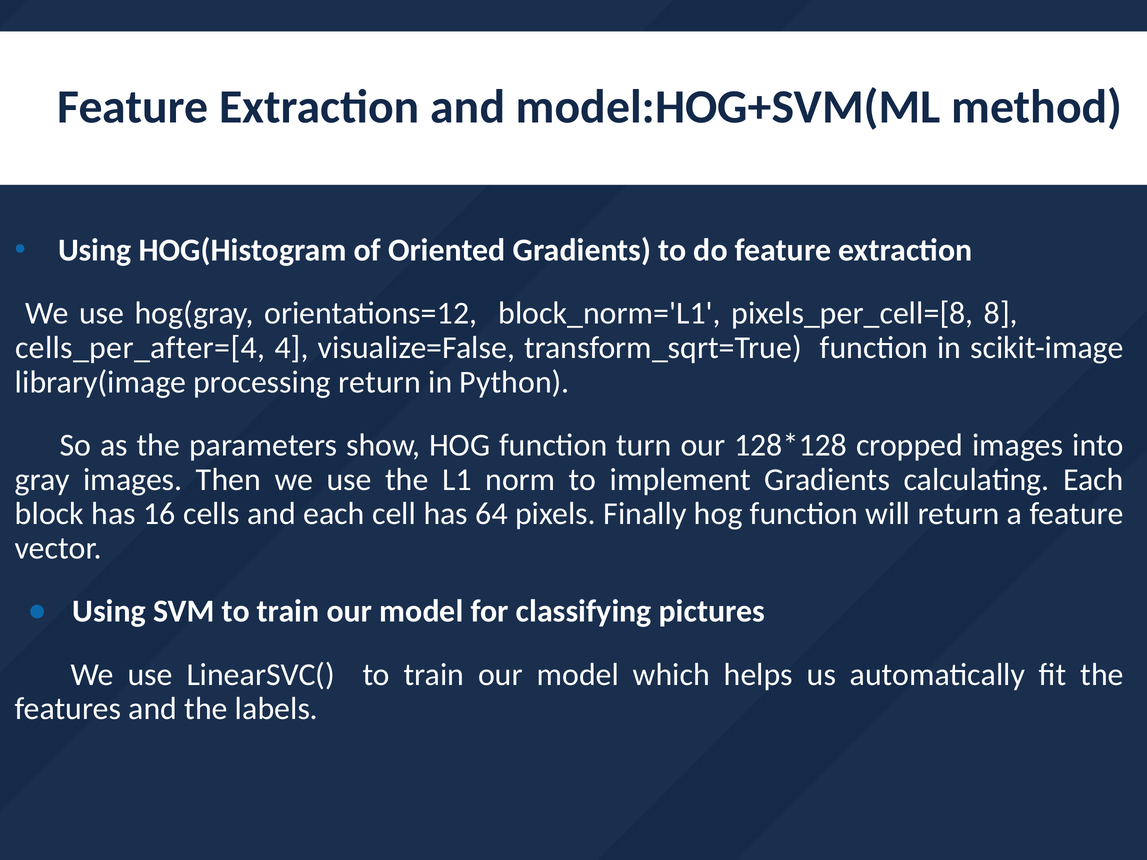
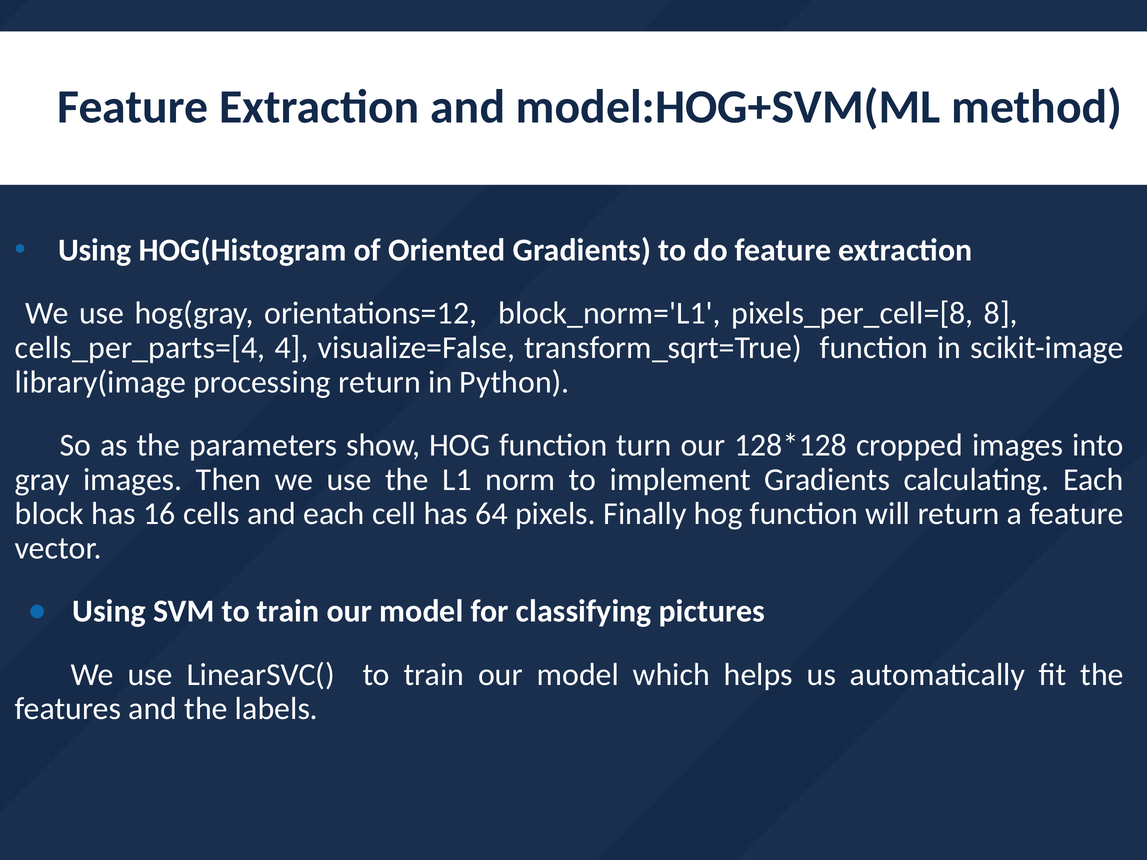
cells_per_after=[4: cells_per_after=[4 -> cells_per_parts=[4
